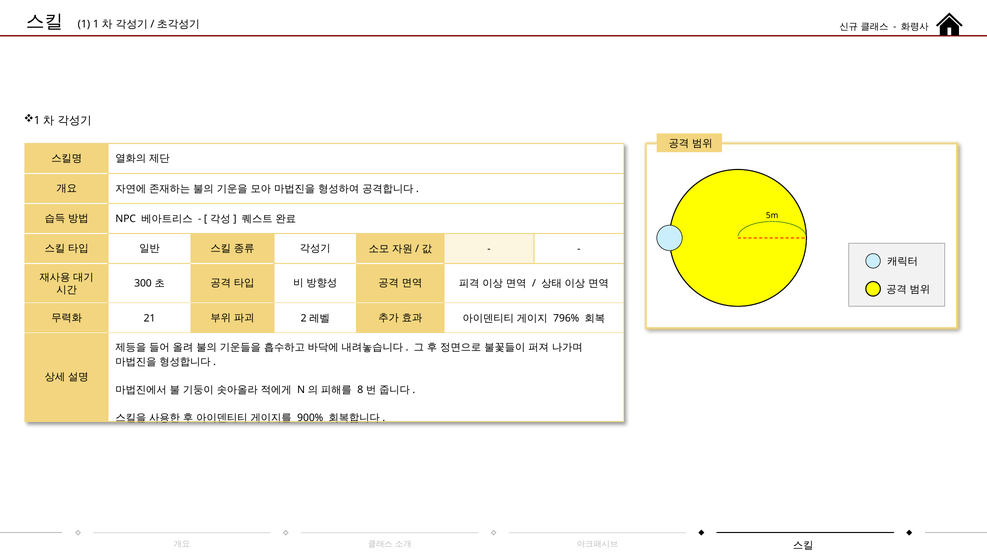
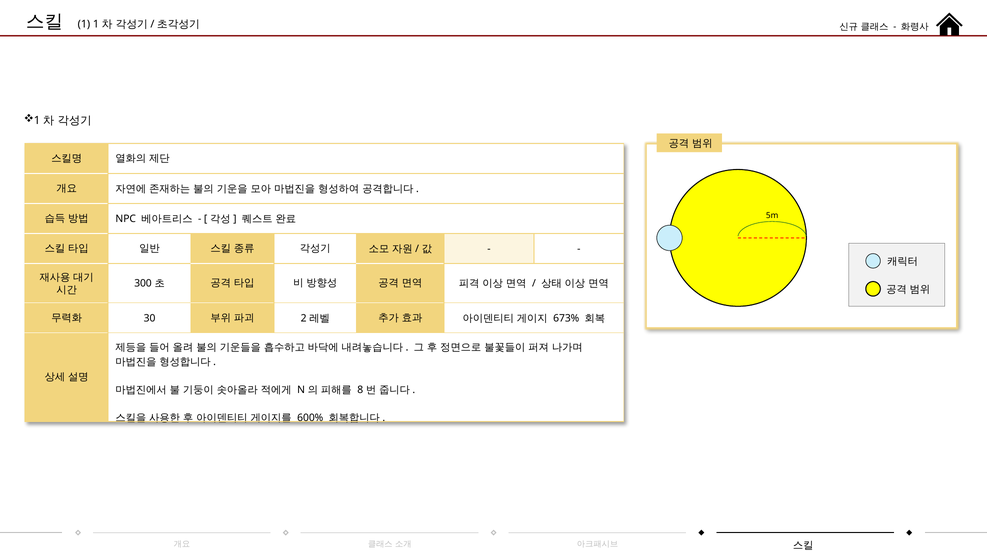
21: 21 -> 30
796%: 796% -> 673%
900%: 900% -> 600%
